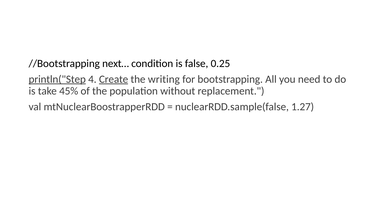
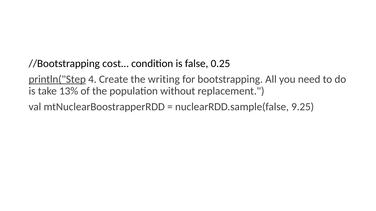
next…: next… -> cost…
Create underline: present -> none
45%: 45% -> 13%
1.27: 1.27 -> 9.25
